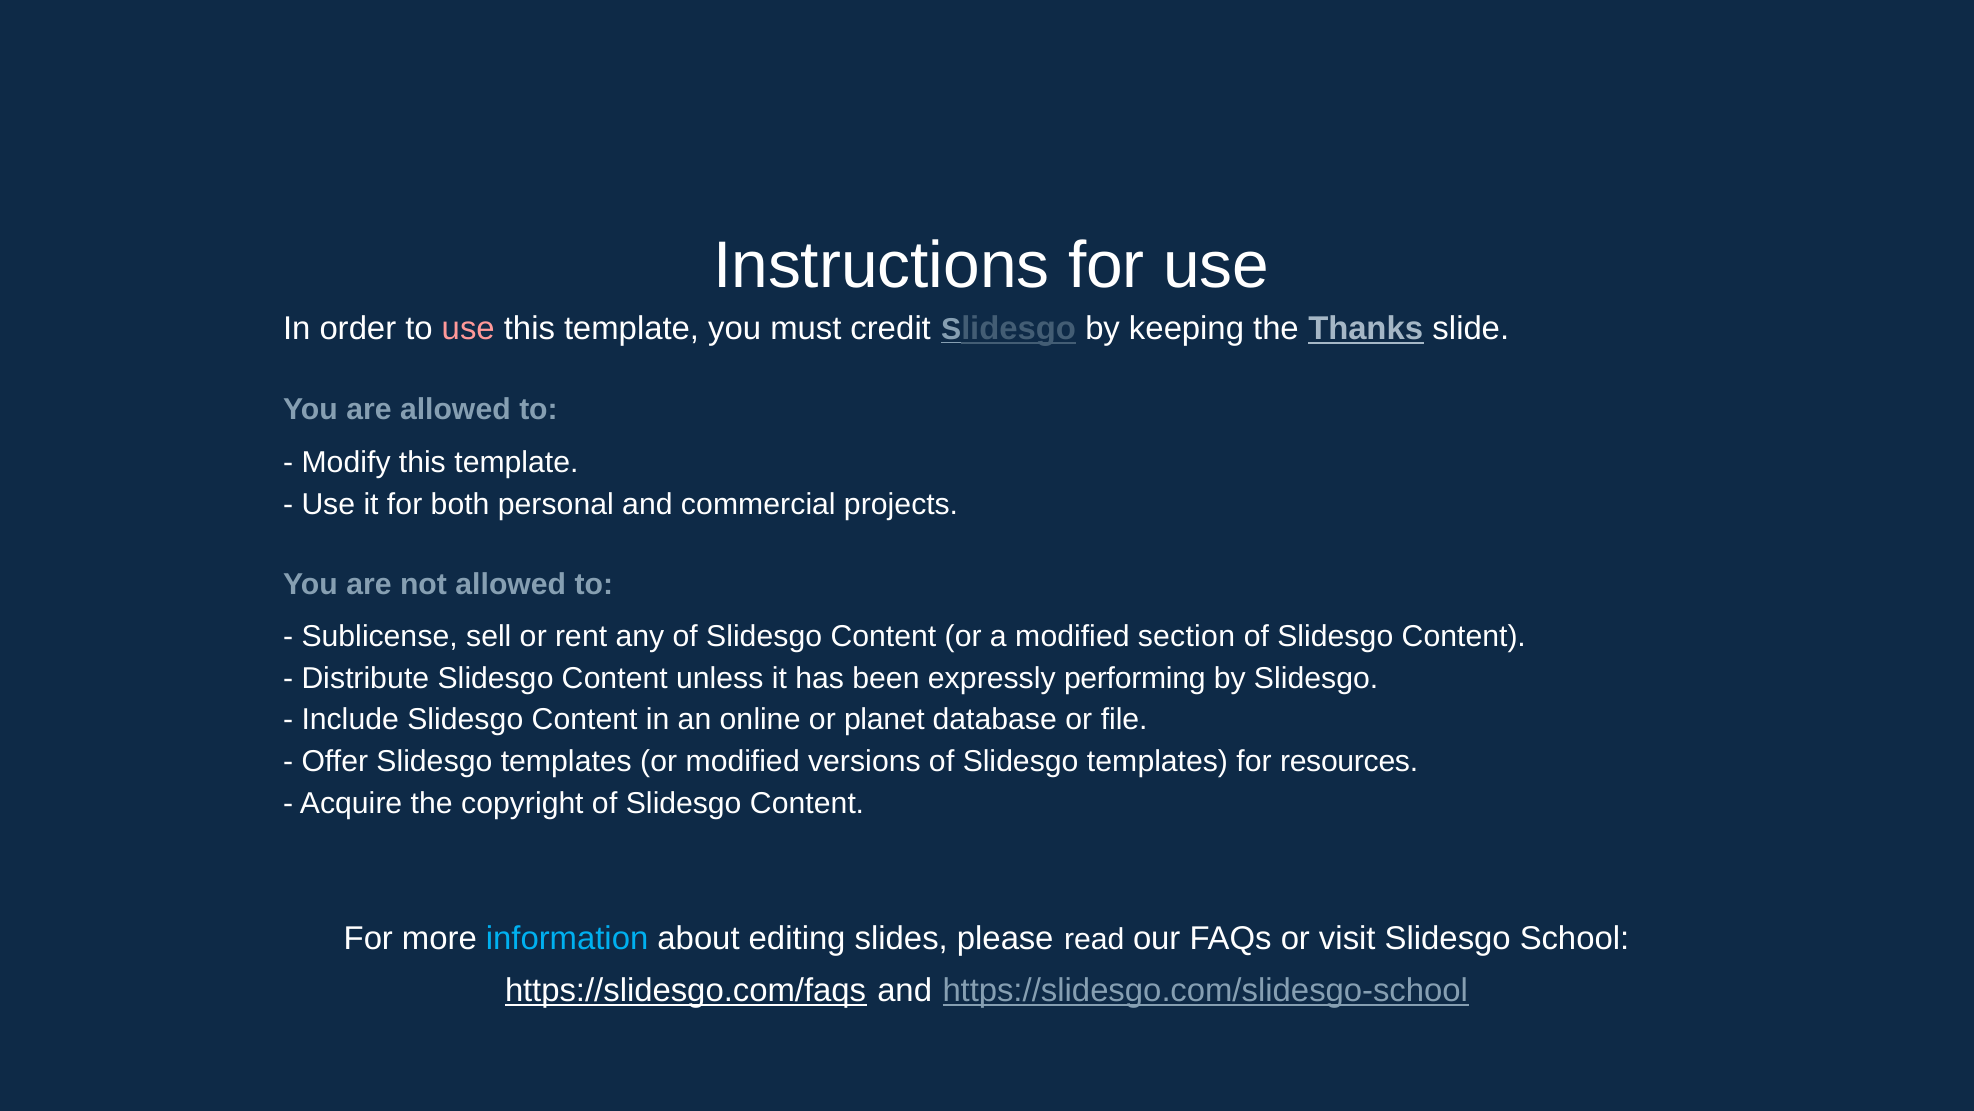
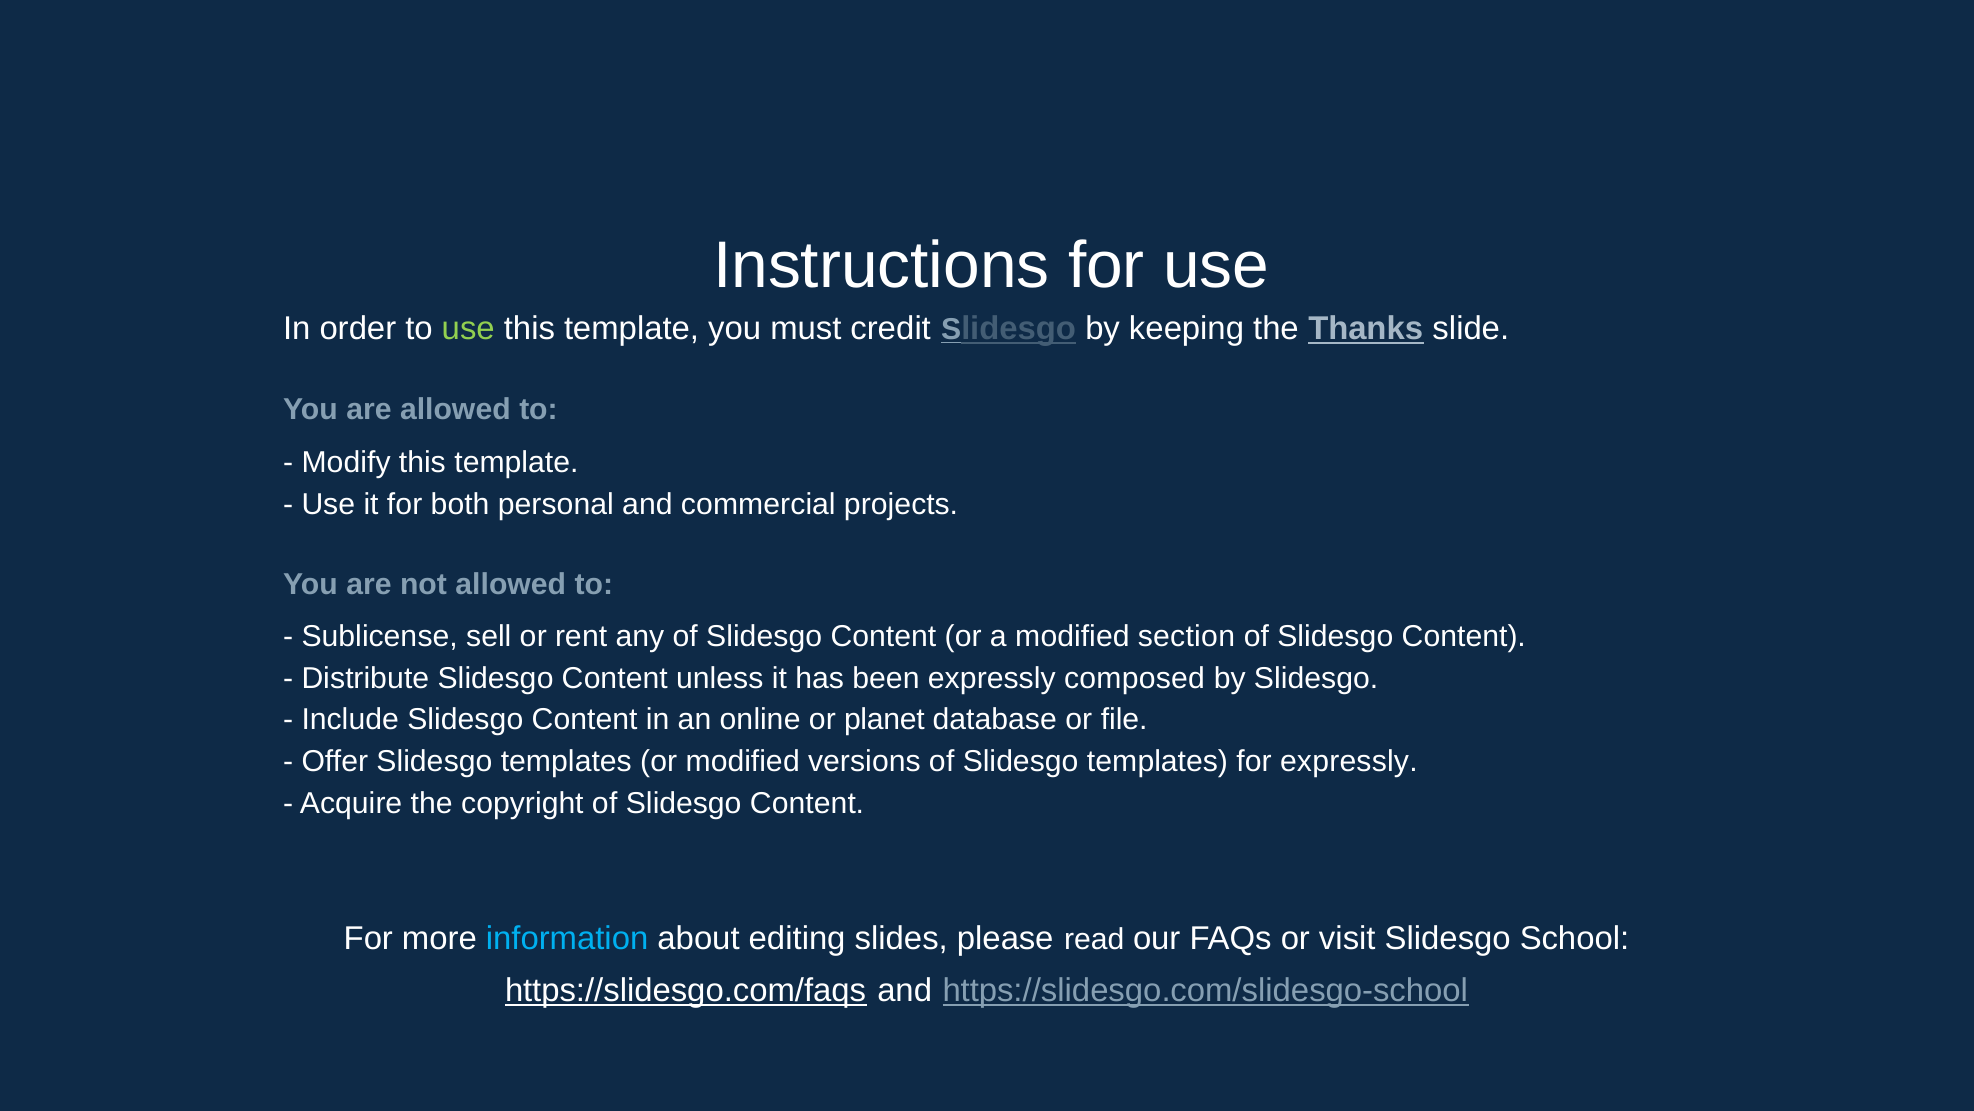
use at (468, 328) colour: pink -> light green
performing: performing -> composed
for resources: resources -> expressly
